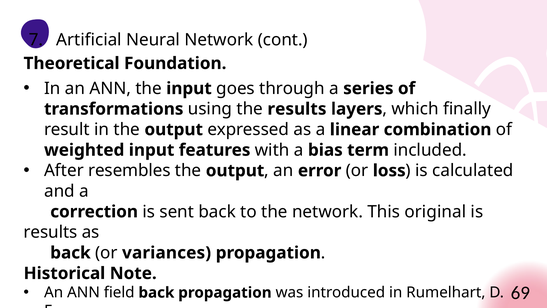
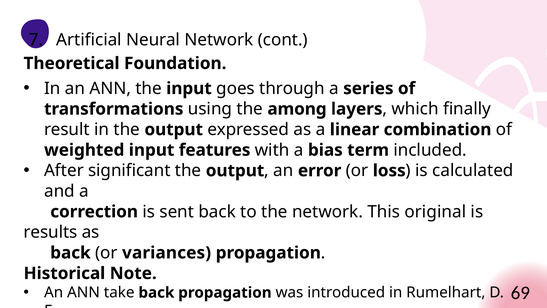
the results: results -> among
resembles: resembles -> significant
field: field -> take
